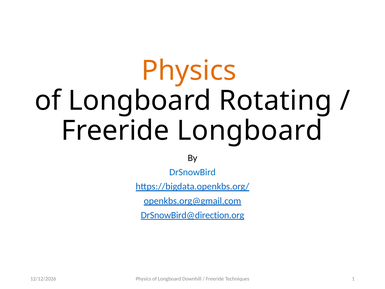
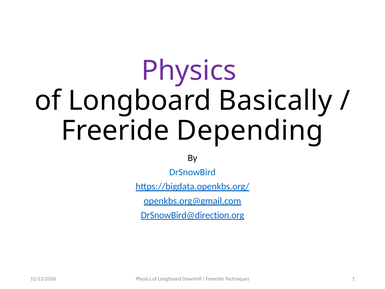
Physics at (189, 71) colour: orange -> purple
Rotating: Rotating -> Basically
Freeride Longboard: Longboard -> Depending
